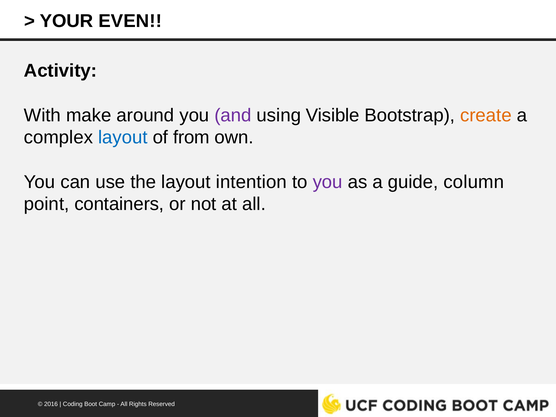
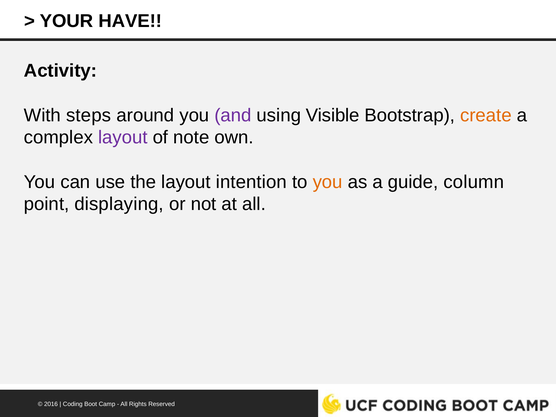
EVEN: EVEN -> HAVE
make: make -> steps
layout at (123, 137) colour: blue -> purple
from: from -> note
you at (328, 182) colour: purple -> orange
containers: containers -> displaying
